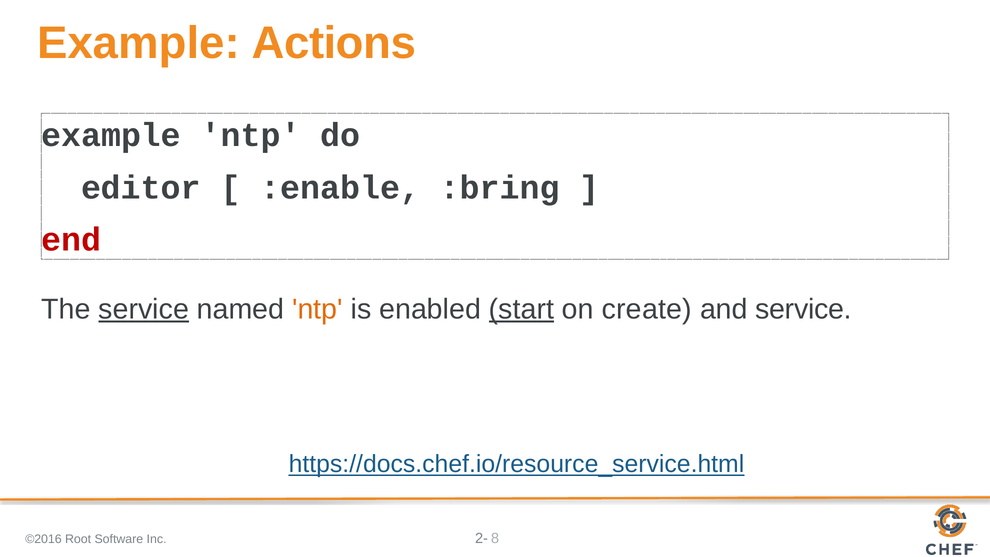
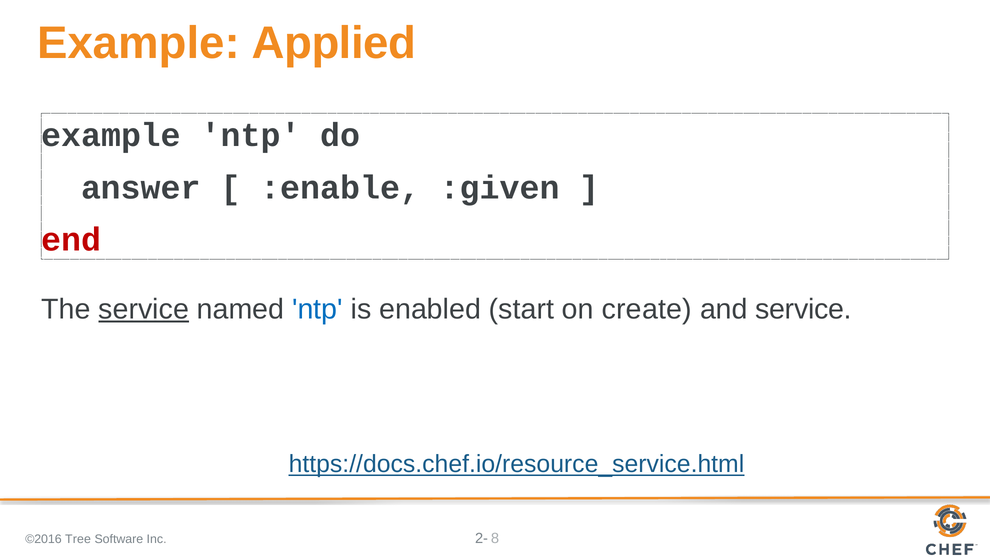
Actions: Actions -> Applied
editor: editor -> answer
:bring: :bring -> :given
ntp at (317, 309) colour: orange -> blue
start underline: present -> none
Root: Root -> Tree
